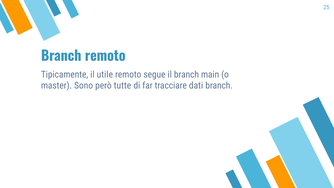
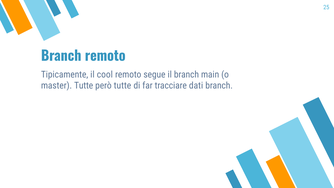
utile: utile -> cool
master Sono: Sono -> Tutte
